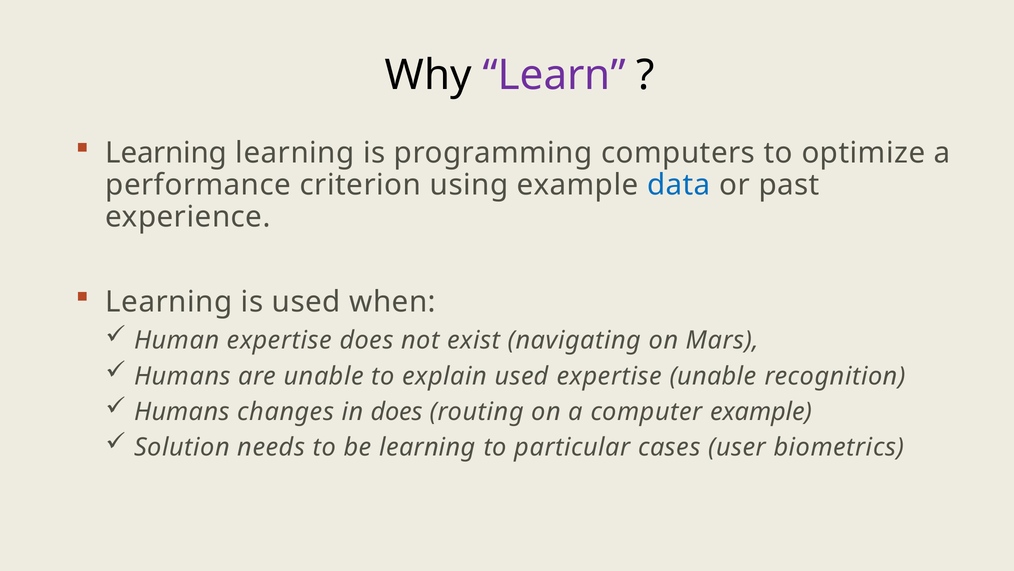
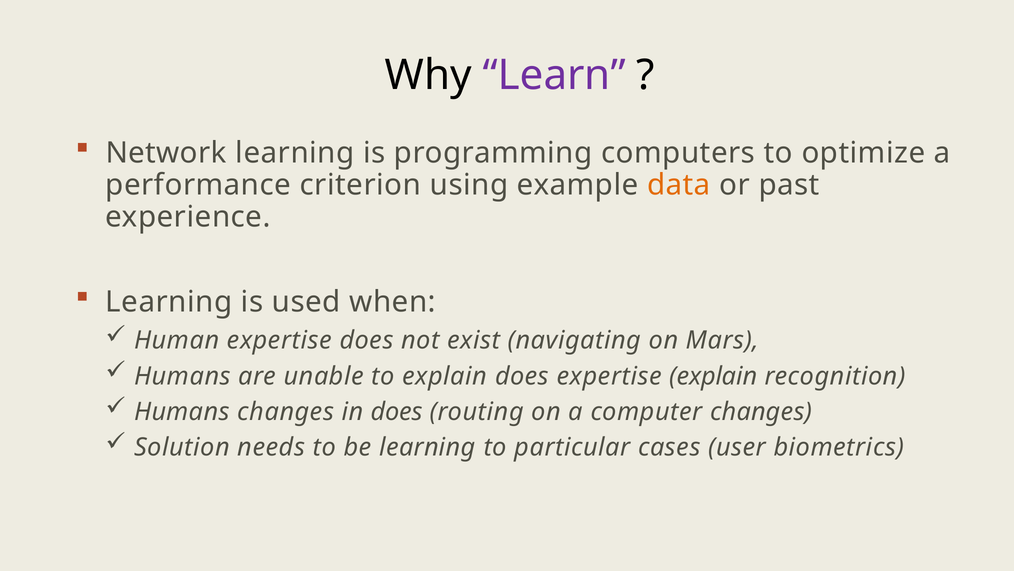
Learning at (166, 153): Learning -> Network
data colour: blue -> orange
explain used: used -> does
expertise unable: unable -> explain
computer example: example -> changes
